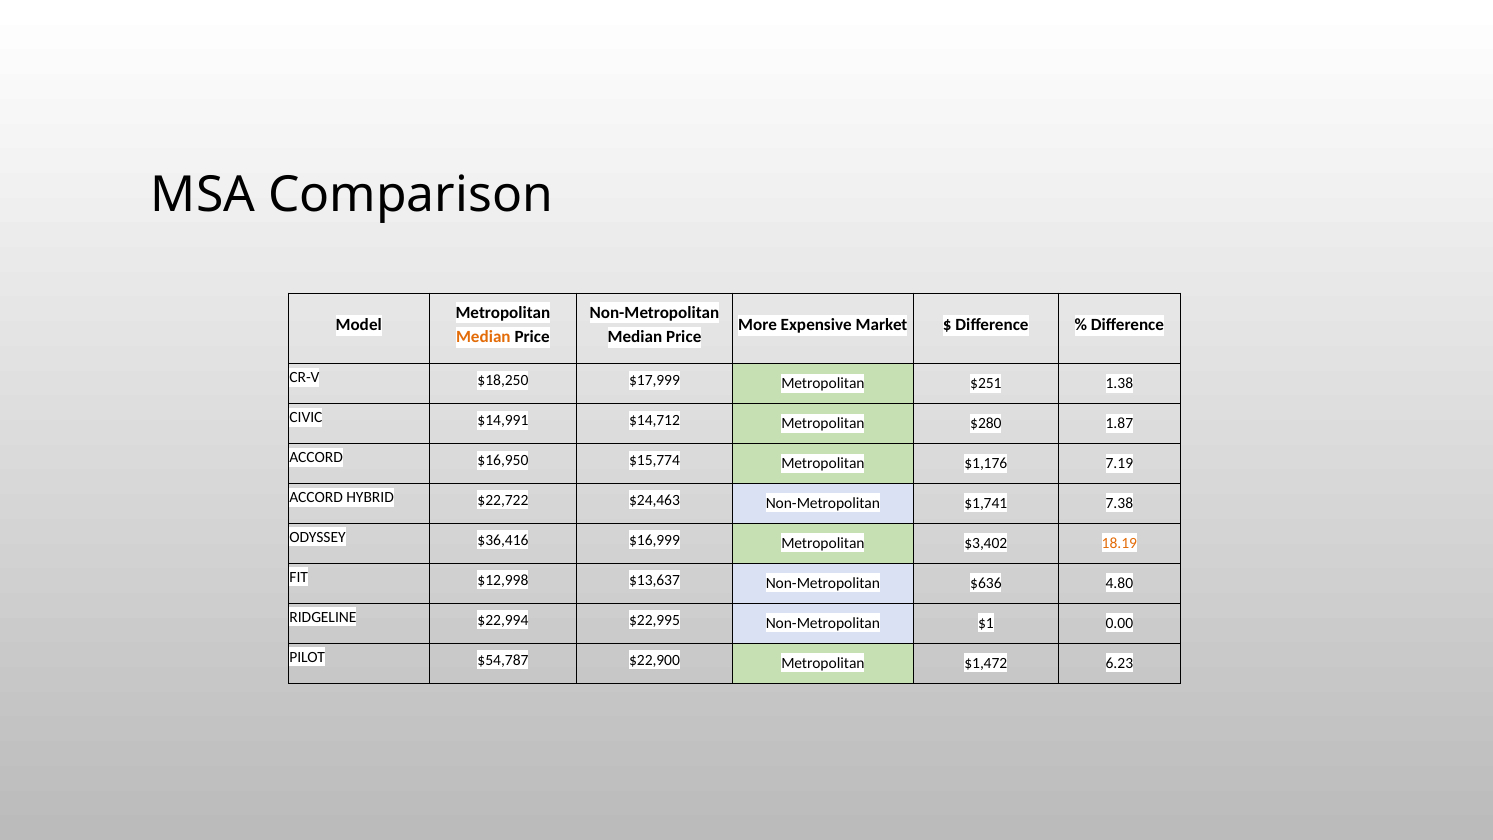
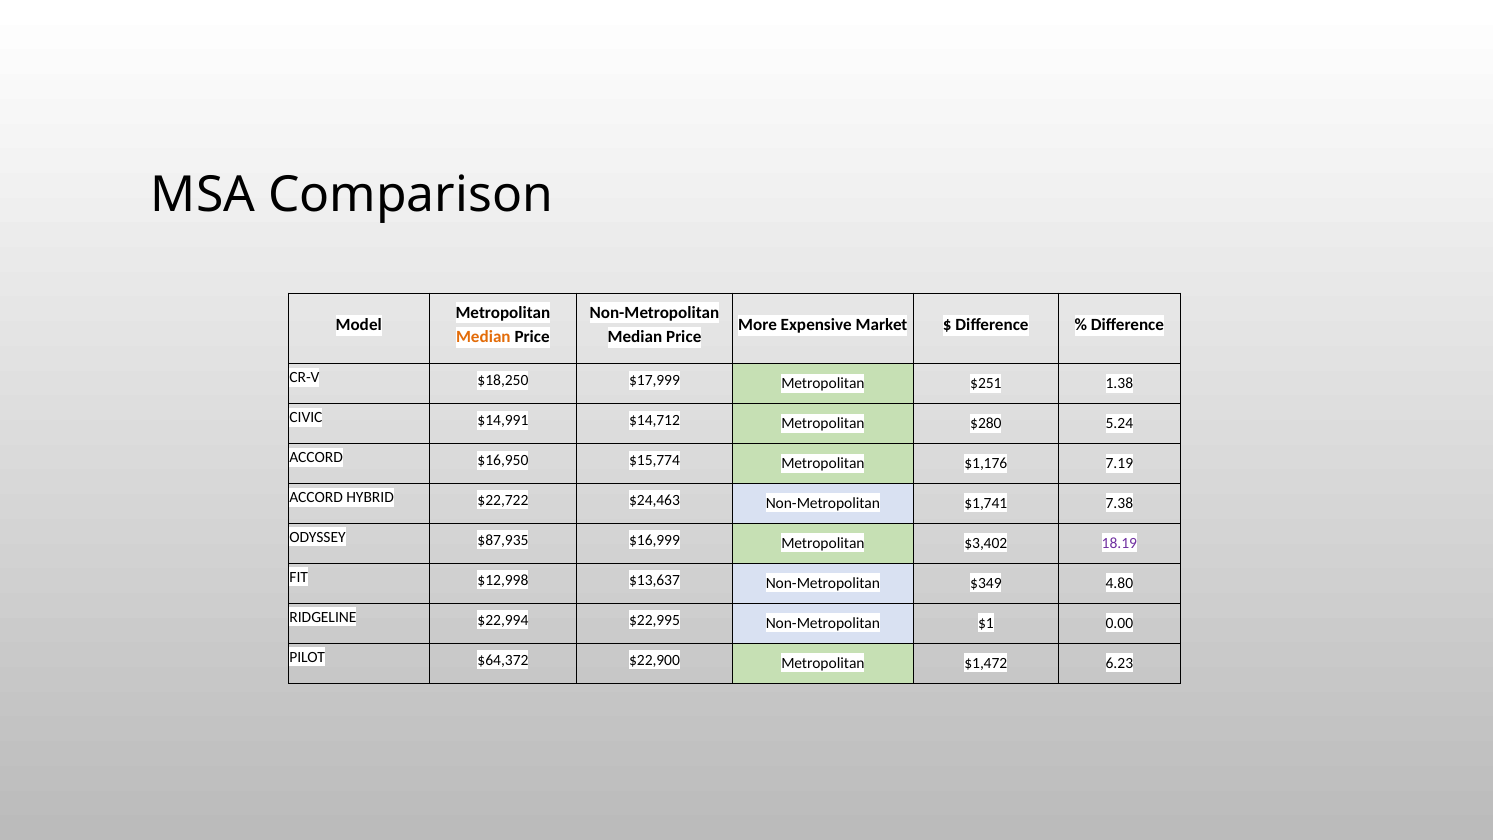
1.87: 1.87 -> 5.24
$36,416: $36,416 -> $87,935
18.19 colour: orange -> purple
$636: $636 -> $349
$54,787: $54,787 -> $64,372
